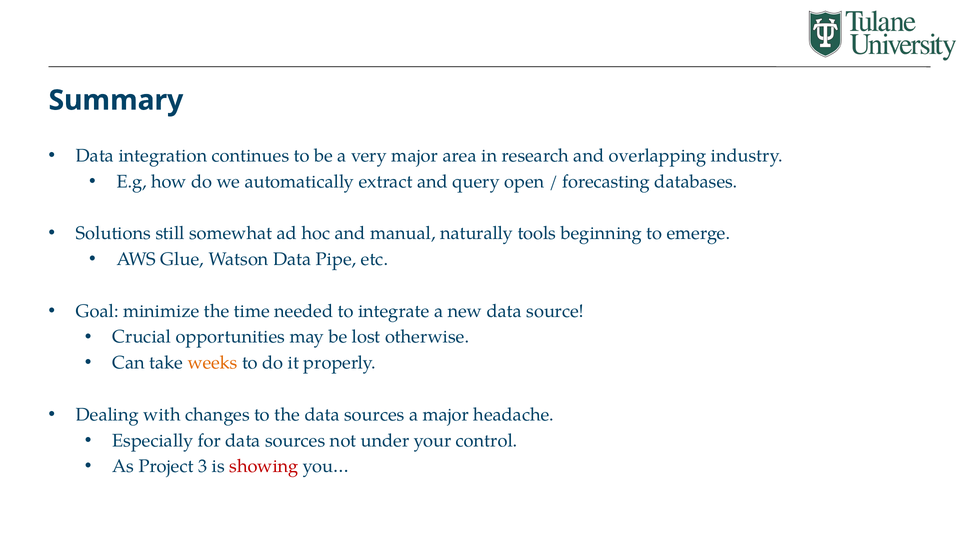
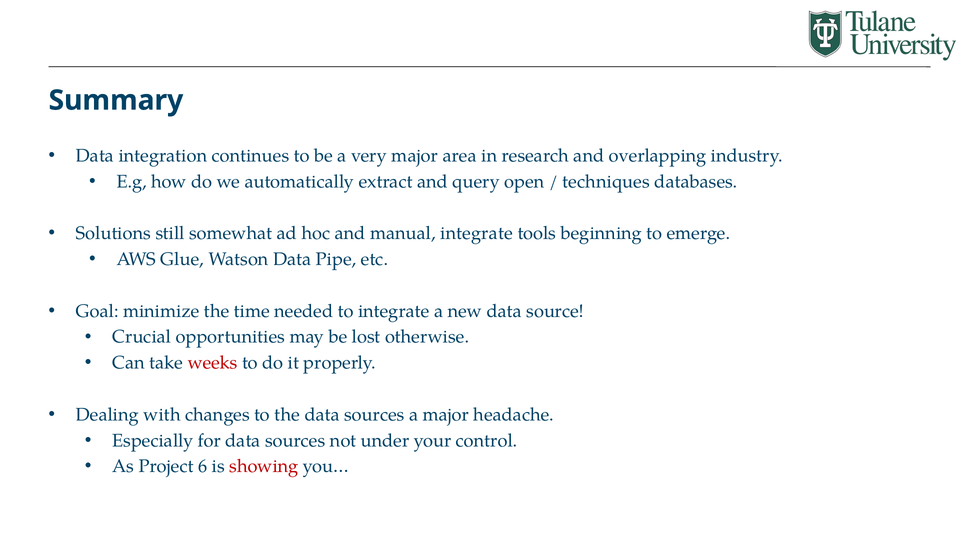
forecasting: forecasting -> techniques
manual naturally: naturally -> integrate
weeks colour: orange -> red
3: 3 -> 6
